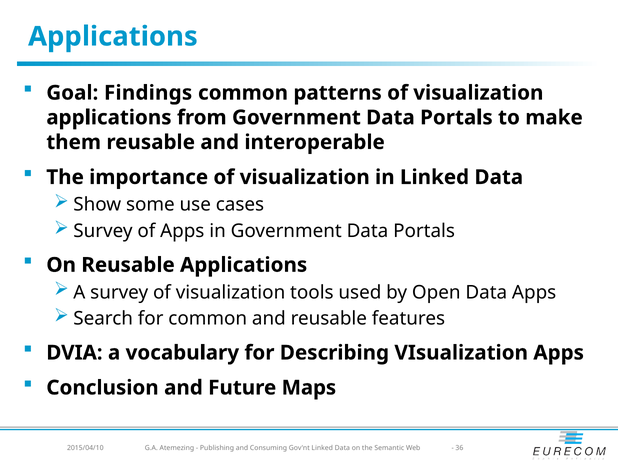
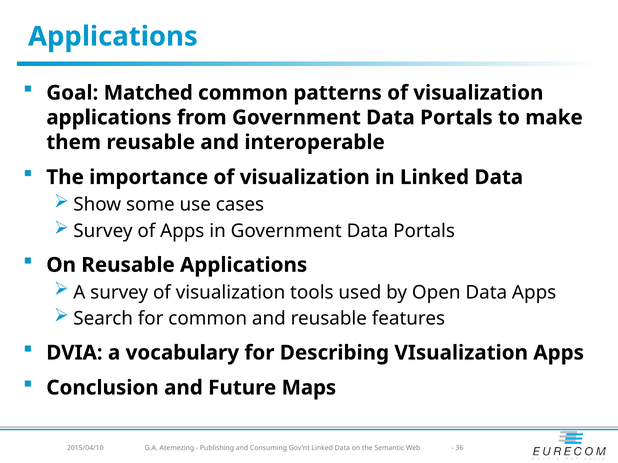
Findings: Findings -> Matched
